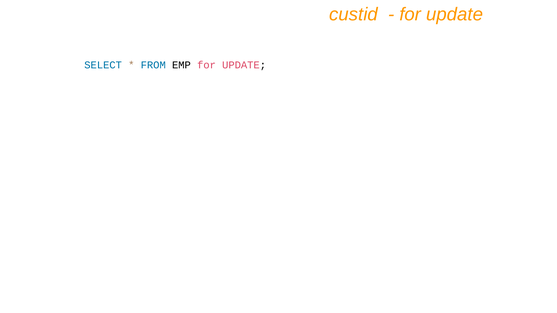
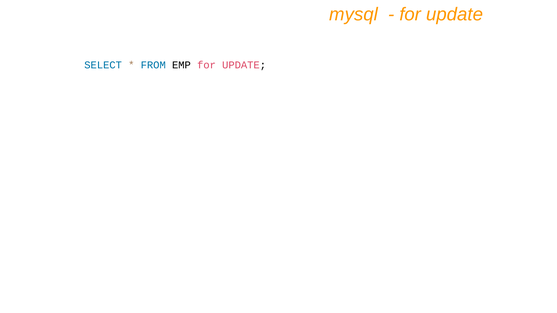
custid: custid -> mysql
